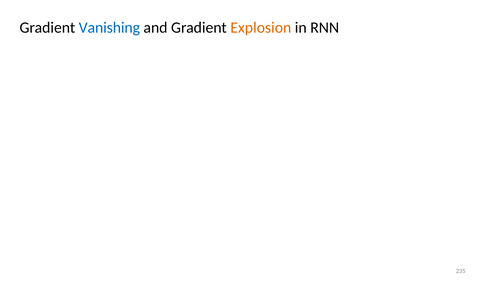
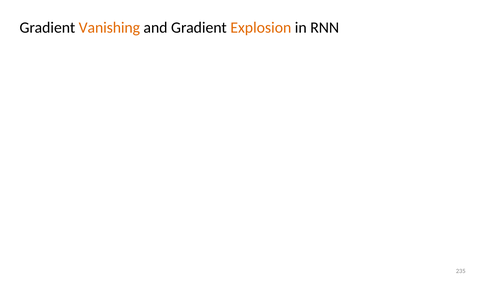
Vanishing colour: blue -> orange
